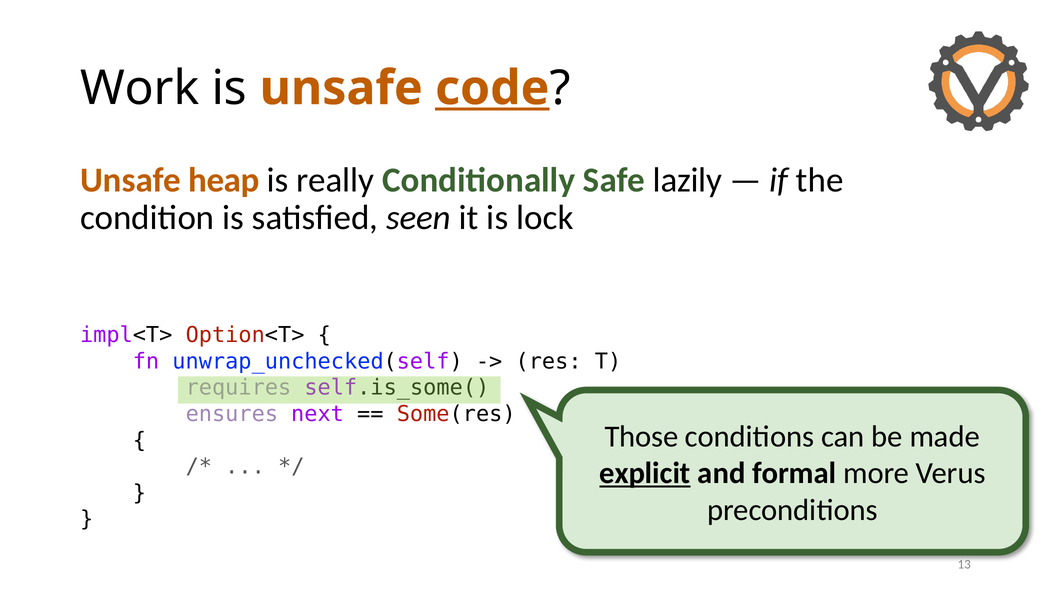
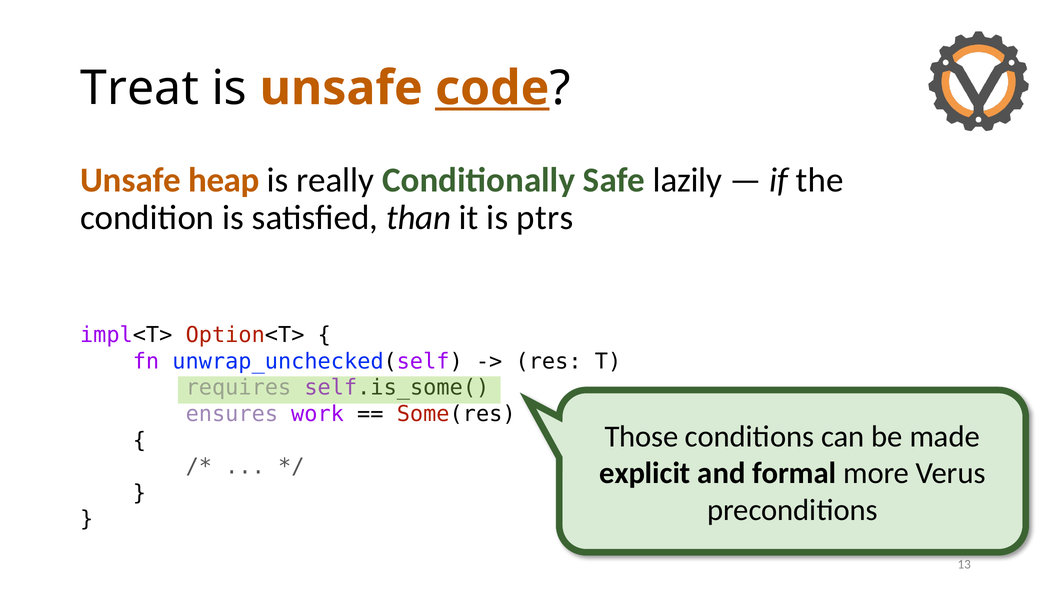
Work: Work -> Treat
seen: seen -> than
lock: lock -> ptrs
next: next -> work
explicit underline: present -> none
